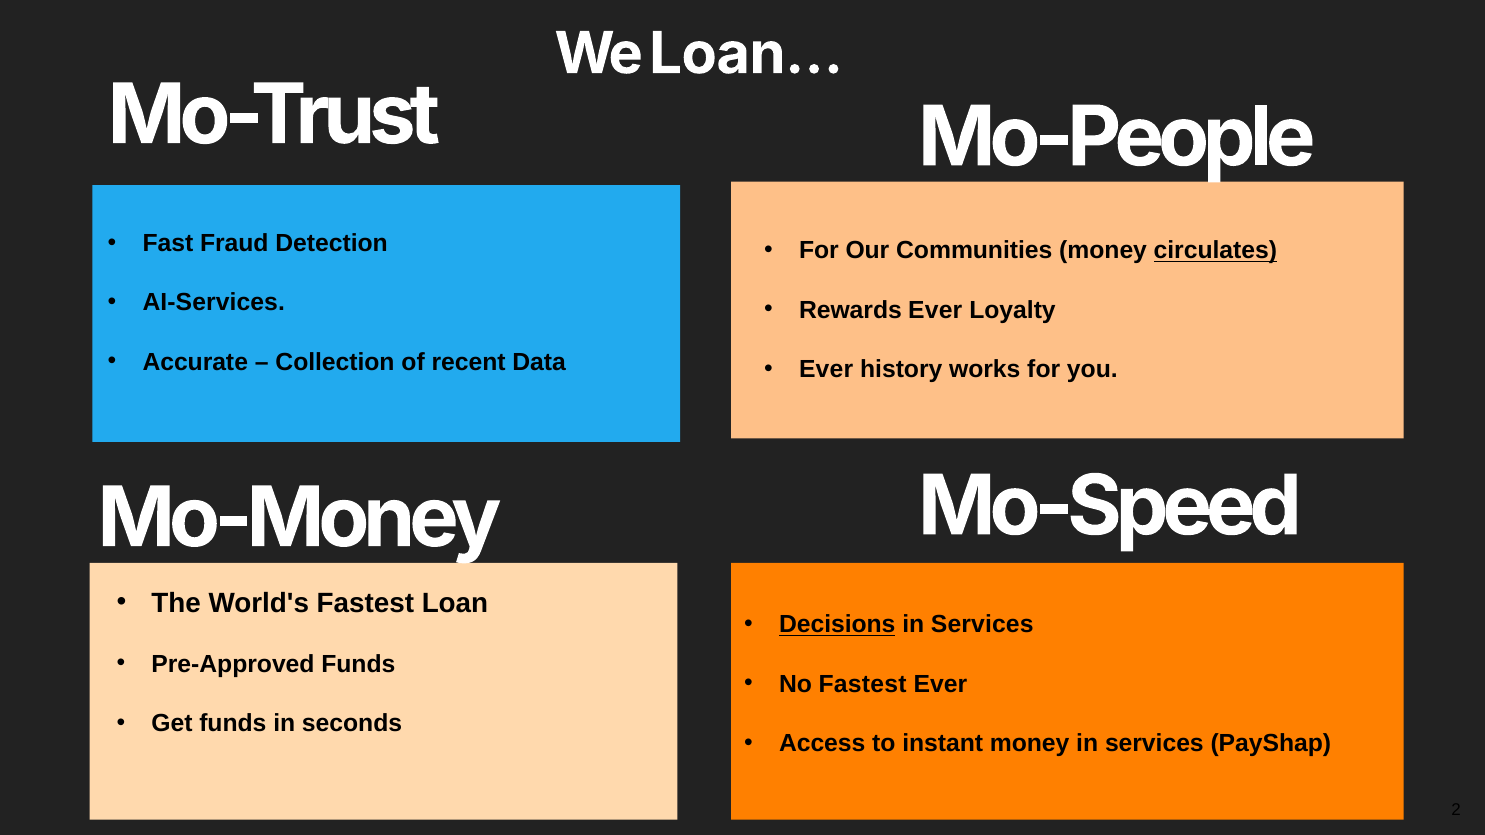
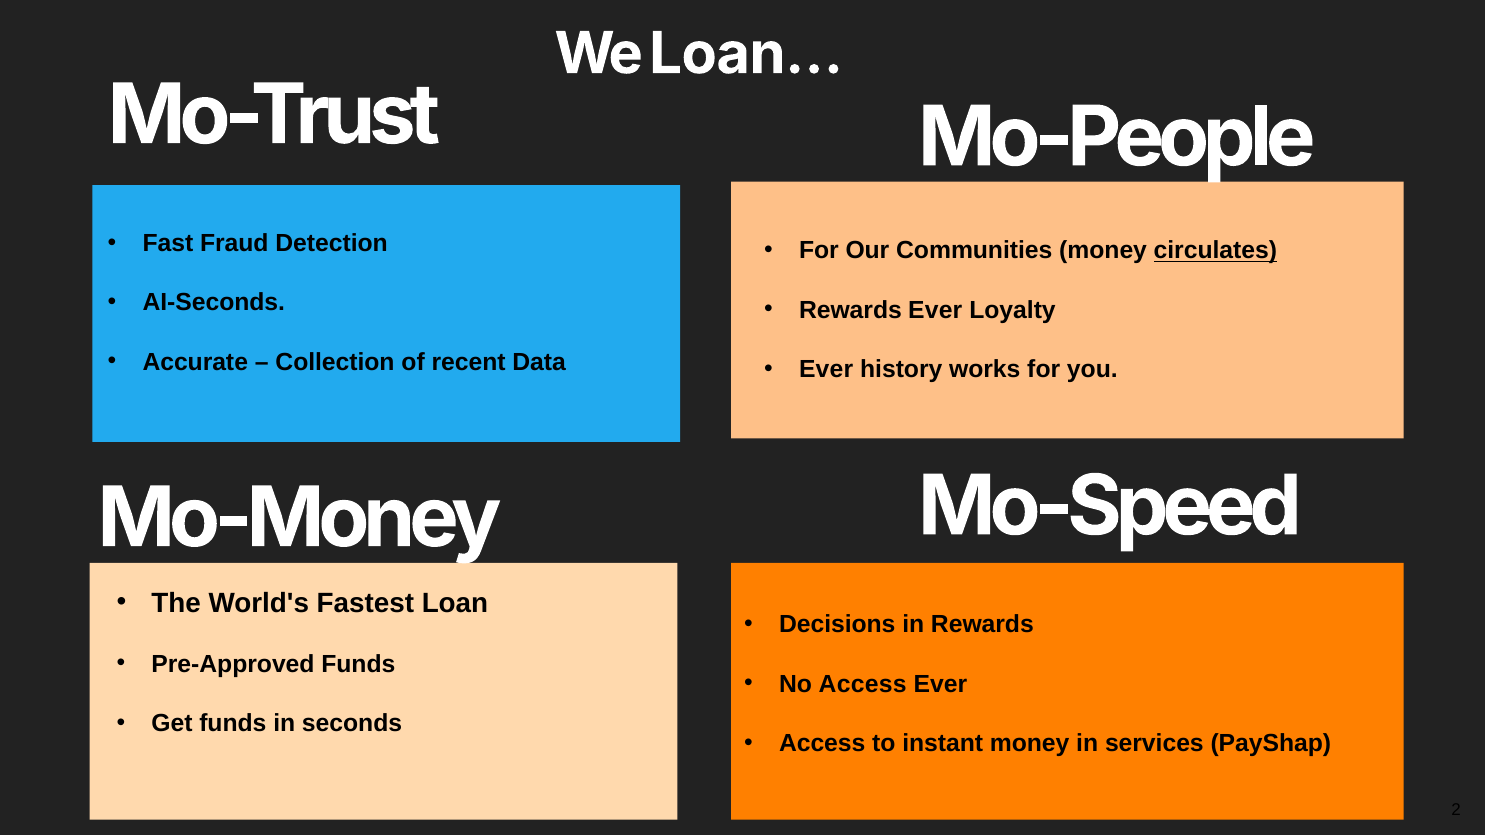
AI-Services: AI-Services -> AI-Seconds
Decisions underline: present -> none
Services at (982, 625): Services -> Rewards
No Fastest: Fastest -> Access
